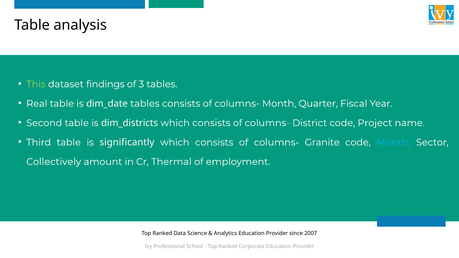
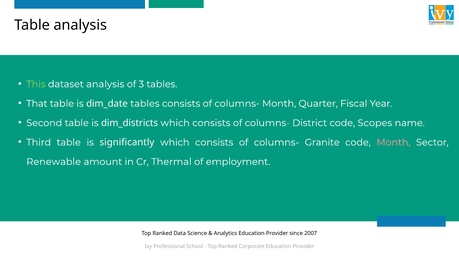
dataset findings: findings -> analysis
Real: Real -> That
Project: Project -> Scopes
Month at (393, 142) colour: light blue -> pink
Collectively: Collectively -> Renewable
